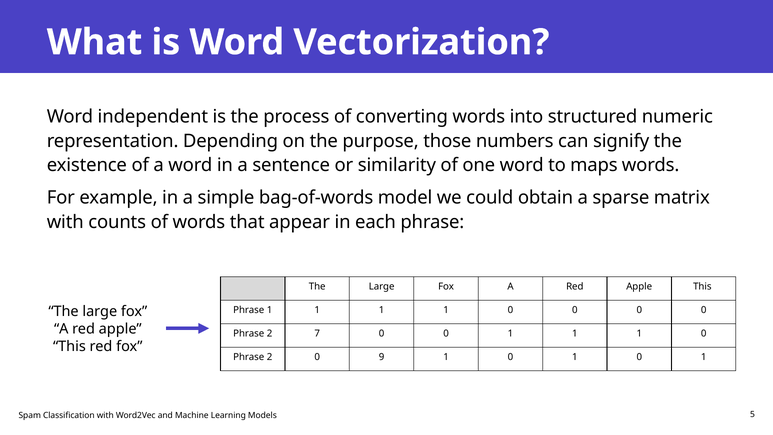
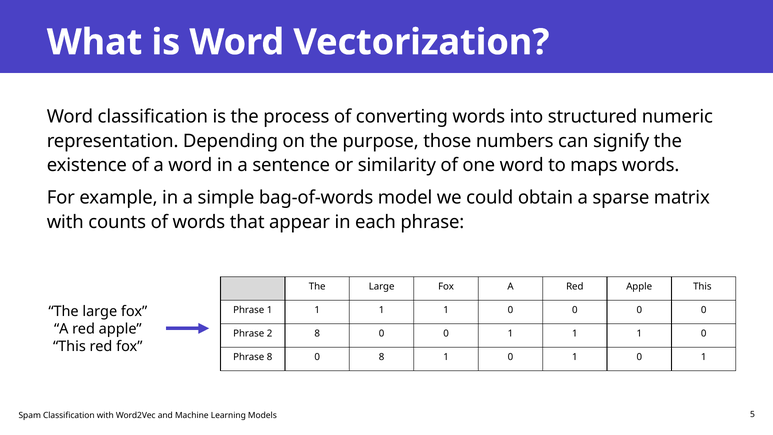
Word independent: independent -> classification
2 7: 7 -> 8
2 at (270, 357): 2 -> 8
0 9: 9 -> 8
